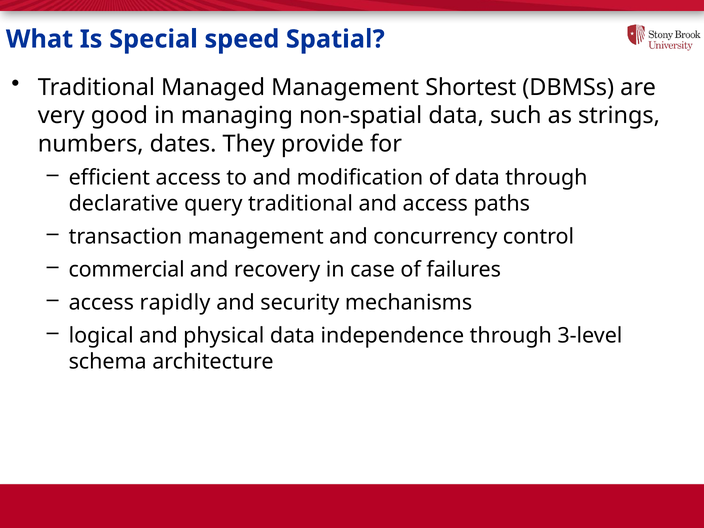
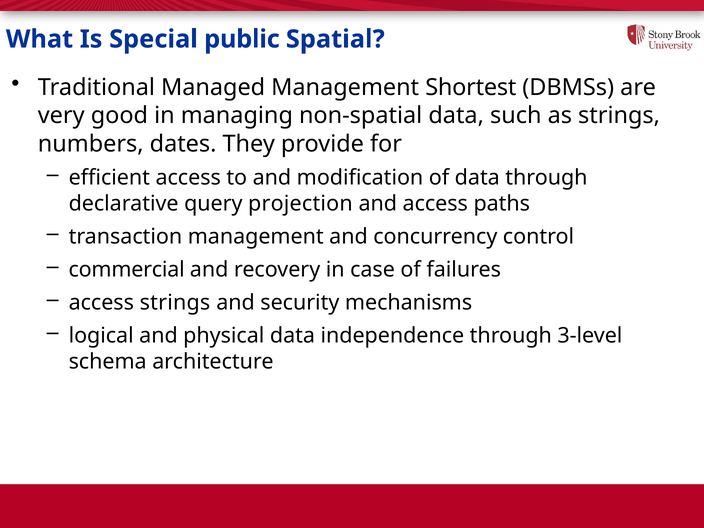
speed: speed -> public
query traditional: traditional -> projection
access rapidly: rapidly -> strings
